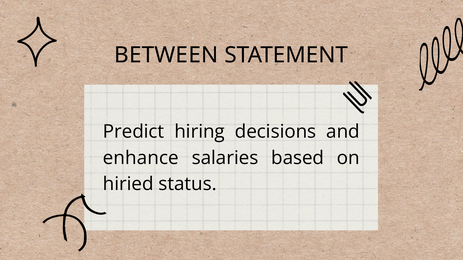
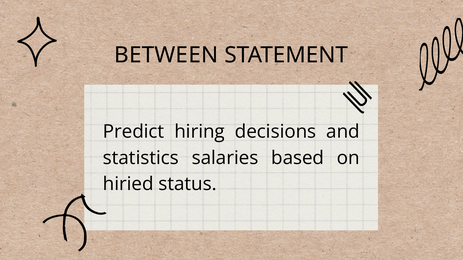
enhance: enhance -> statistics
